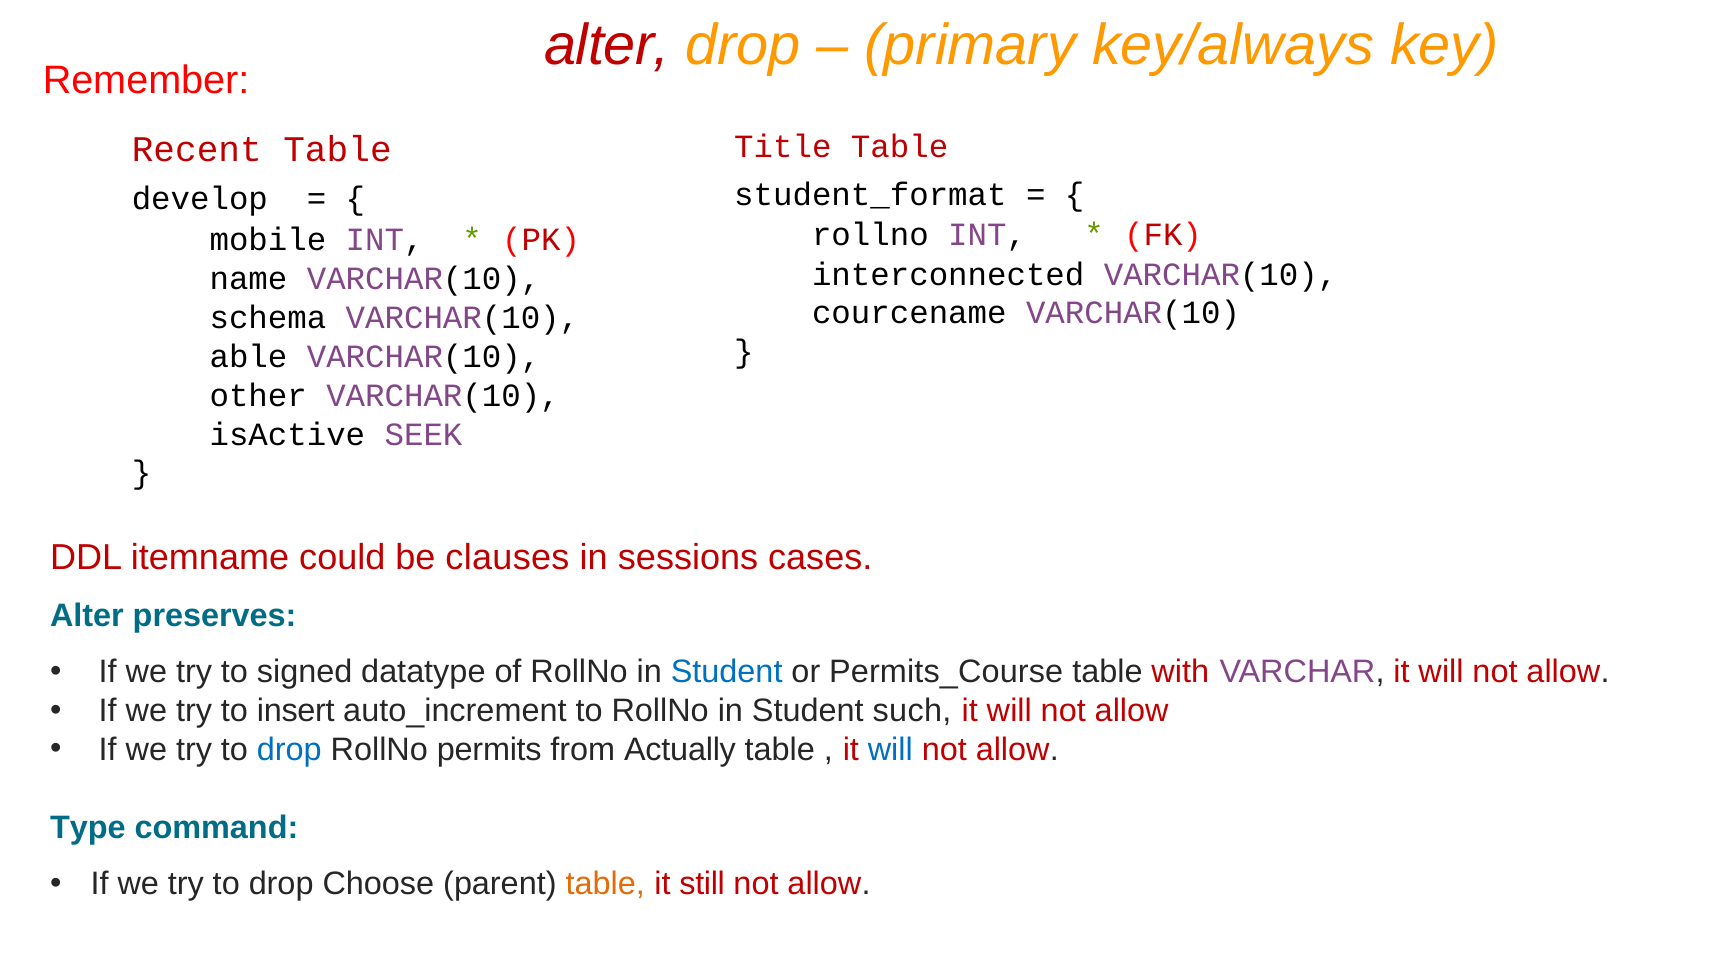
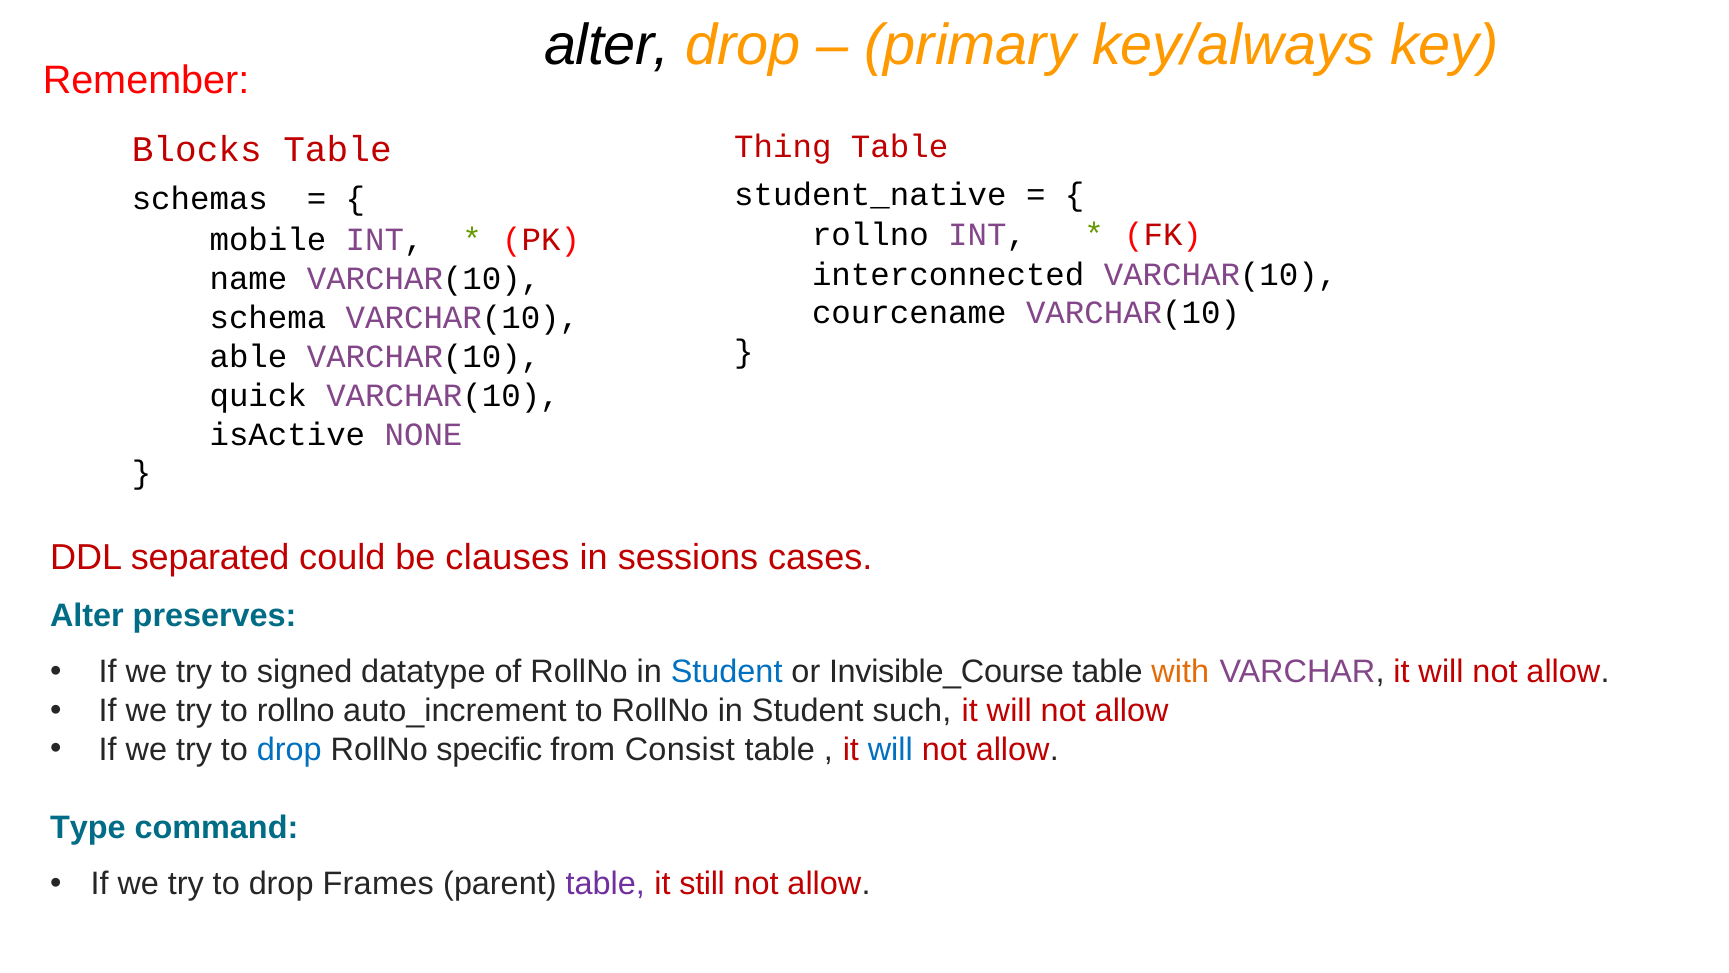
alter at (607, 45) colour: red -> black
Title: Title -> Thing
Recent: Recent -> Blocks
student_format: student_format -> student_native
develop: develop -> schemas
other: other -> quick
SEEK: SEEK -> NONE
itemname: itemname -> separated
Permits_Course: Permits_Course -> Invisible_Course
with colour: red -> orange
try to insert: insert -> rollno
permits: permits -> specific
Actually: Actually -> Consist
Choose: Choose -> Frames
table at (605, 884) colour: orange -> purple
